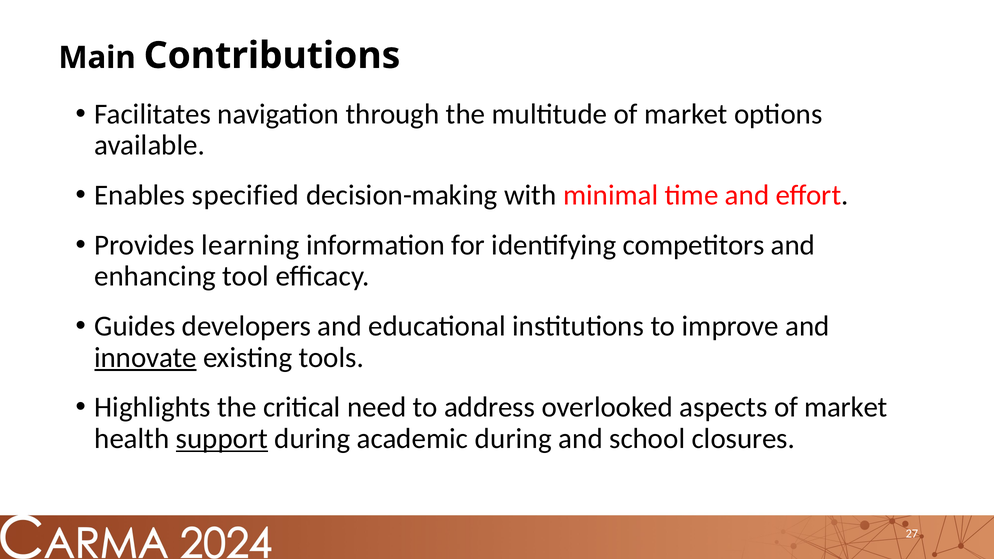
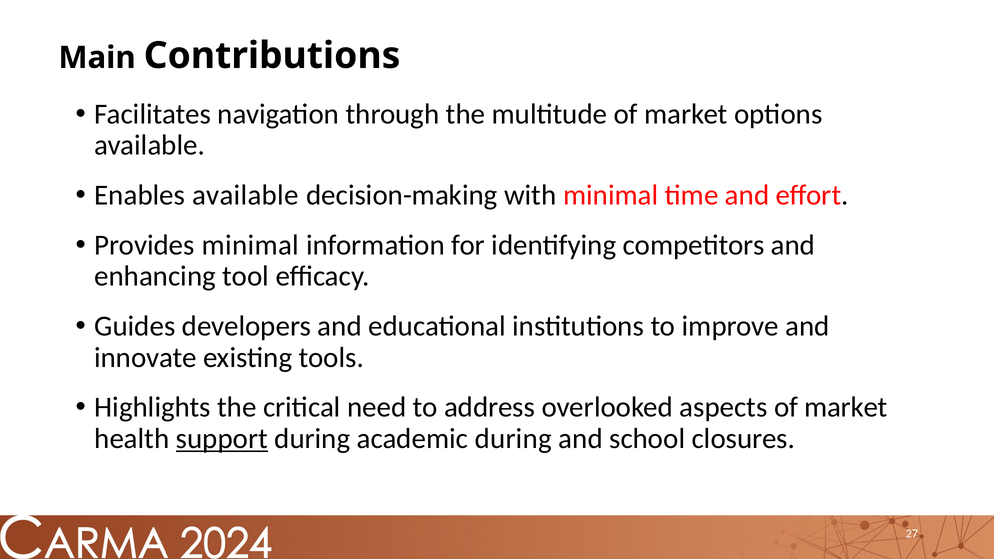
Enables specified: specified -> available
Provides learning: learning -> minimal
innovate underline: present -> none
